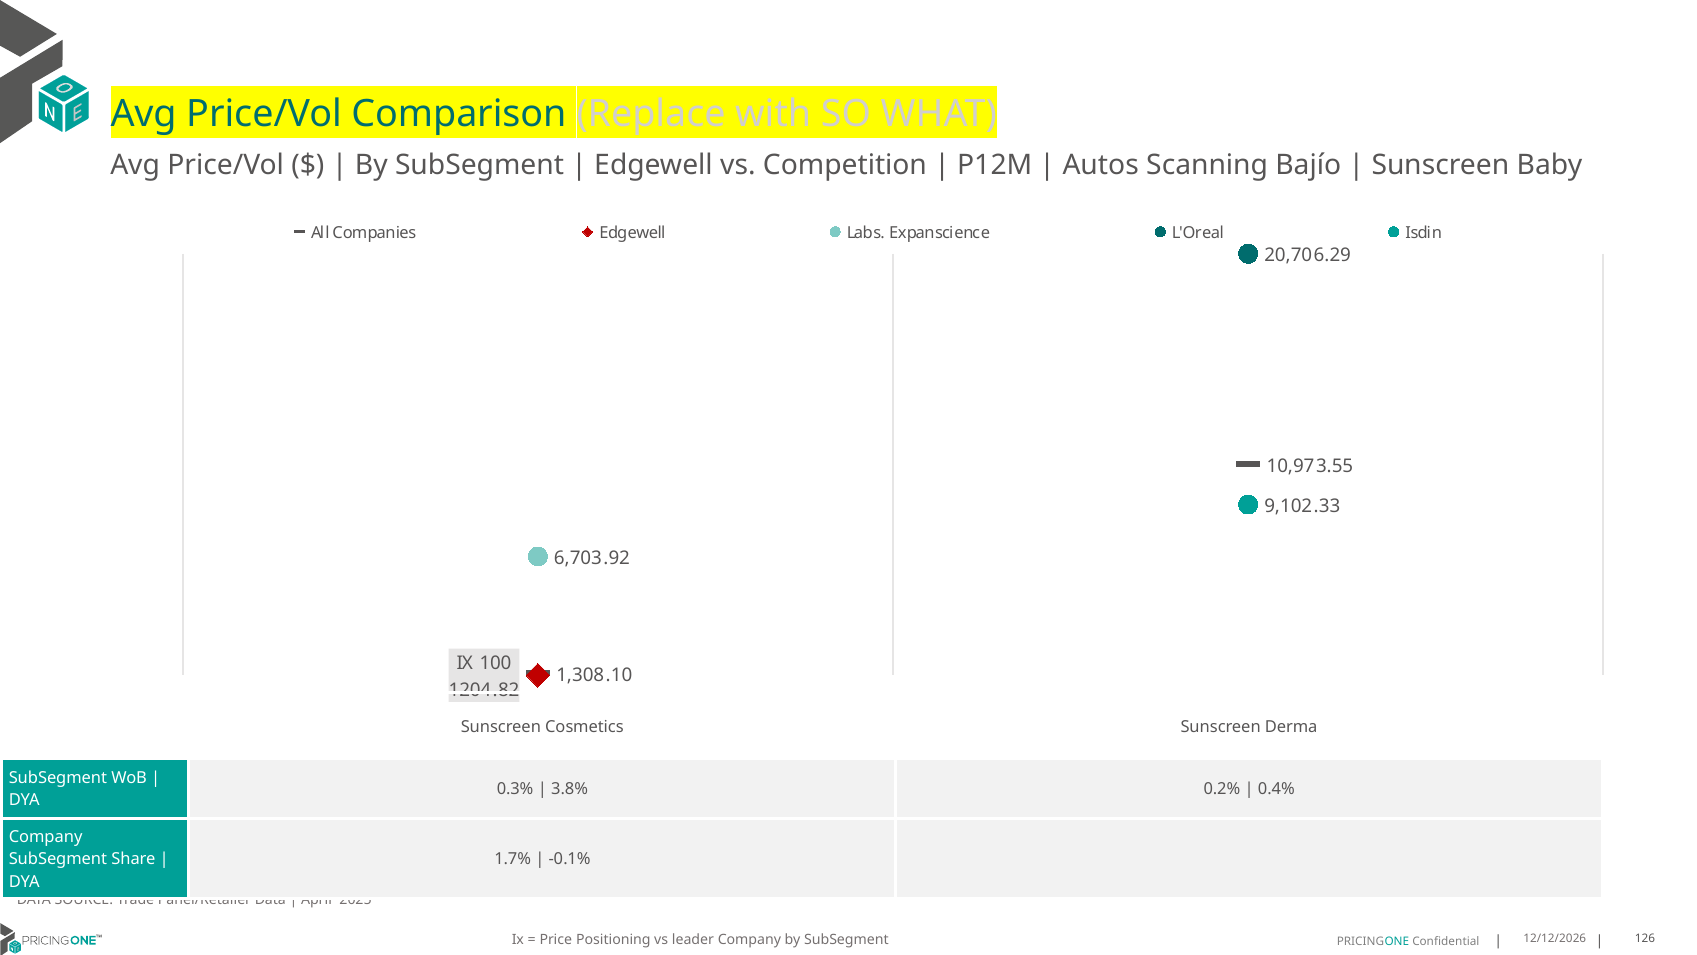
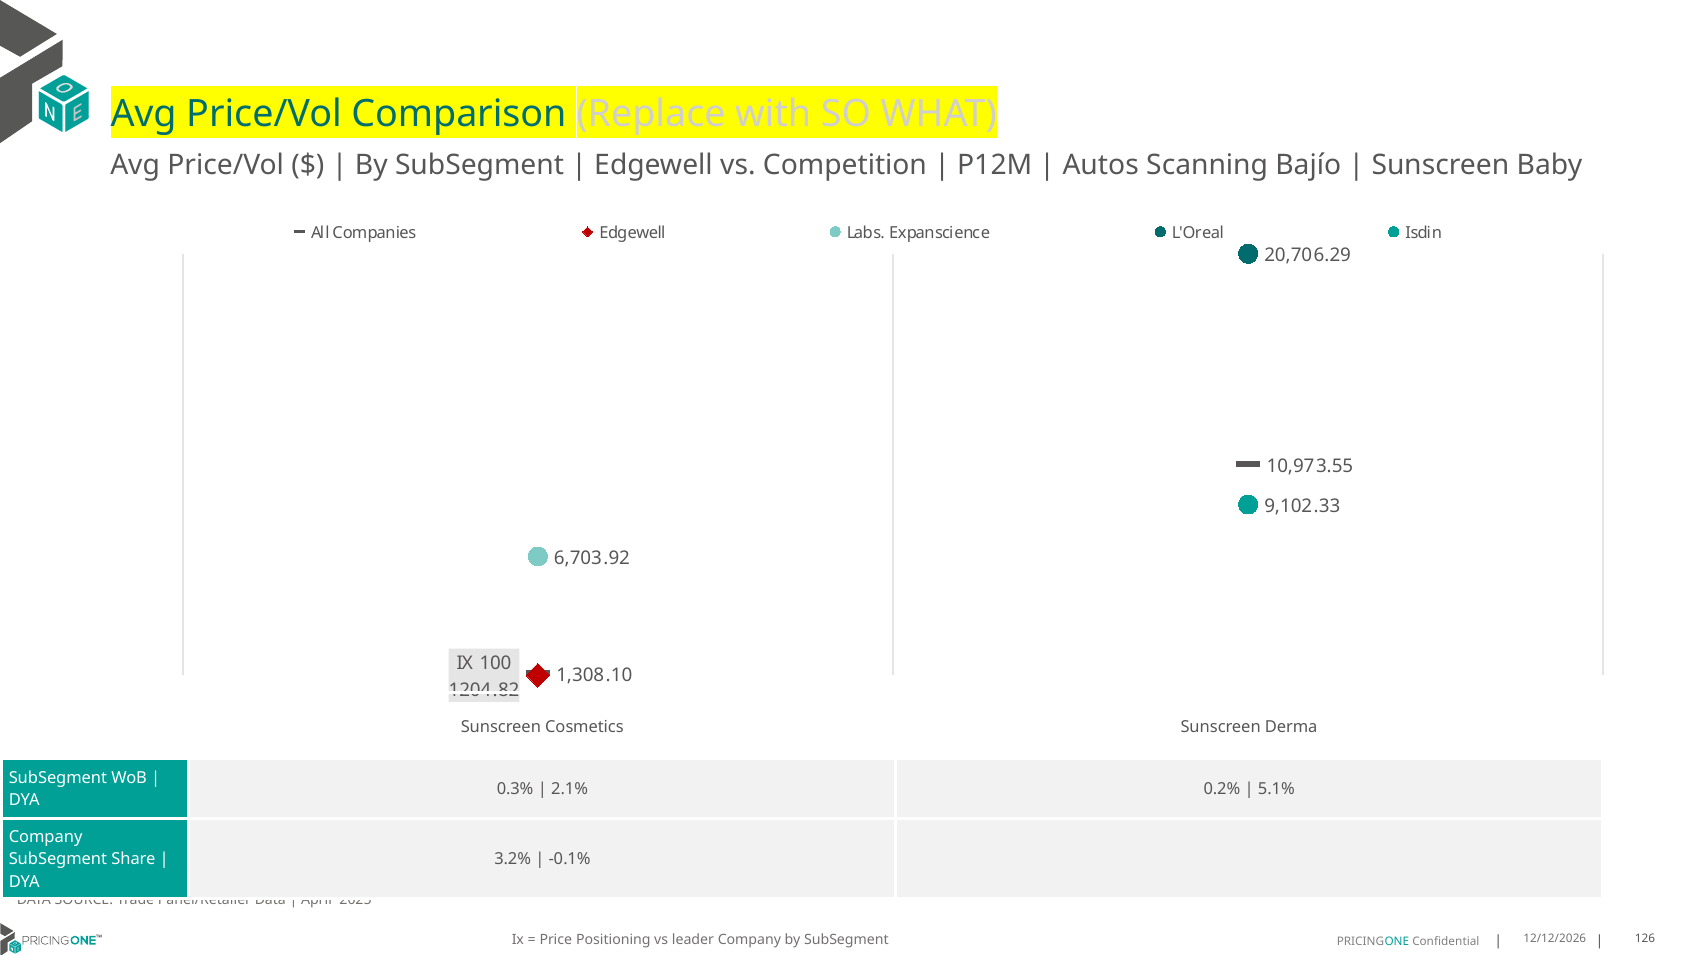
3.8%: 3.8% -> 2.1%
0.4%: 0.4% -> 5.1%
1.7%: 1.7% -> 3.2%
